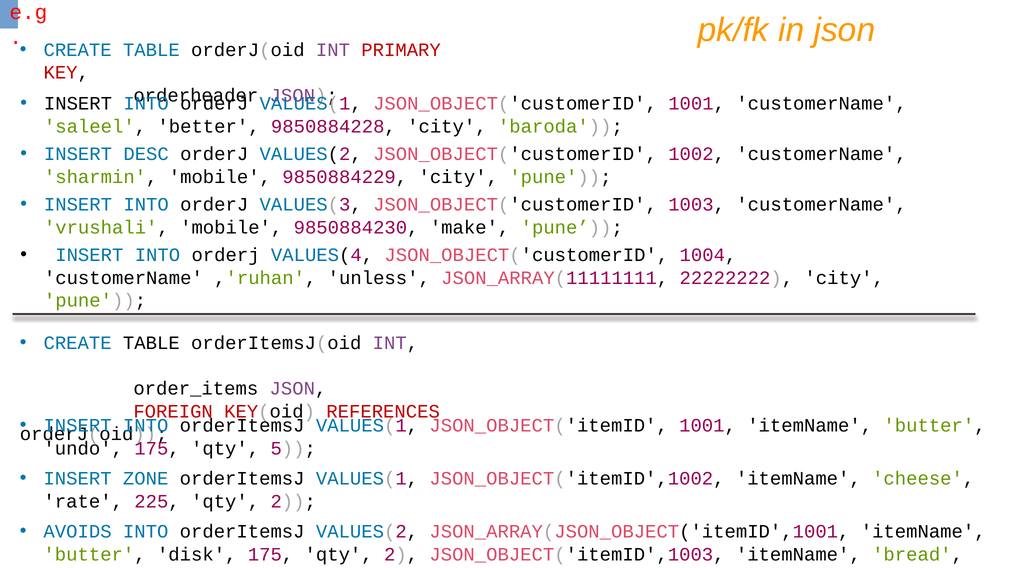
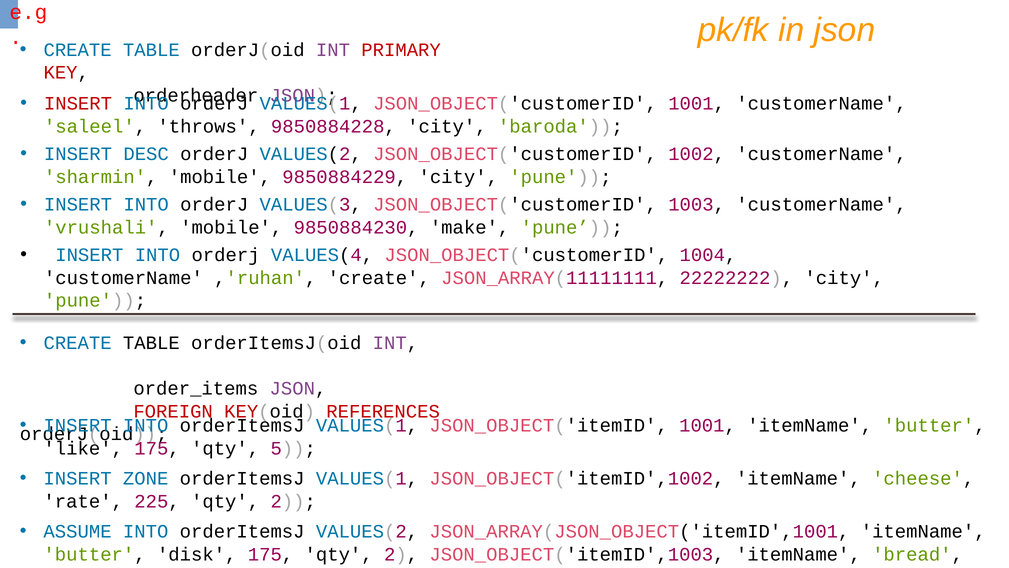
INSERT at (78, 104) colour: black -> red
better: better -> throws
,'ruhan unless: unless -> create
undo: undo -> like
AVOIDS: AVOIDS -> ASSUME
